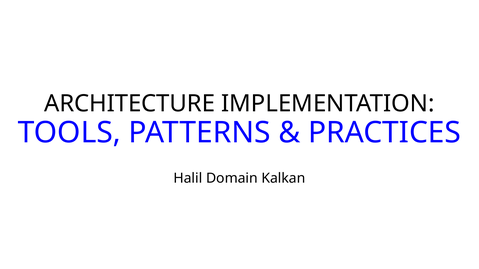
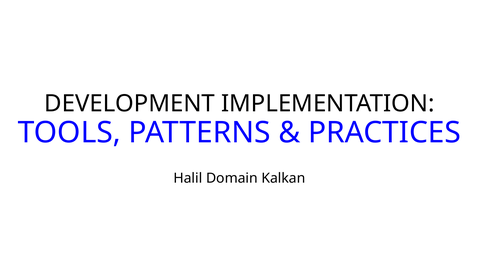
ARCHITECTURE: ARCHITECTURE -> DEVELOPMENT
